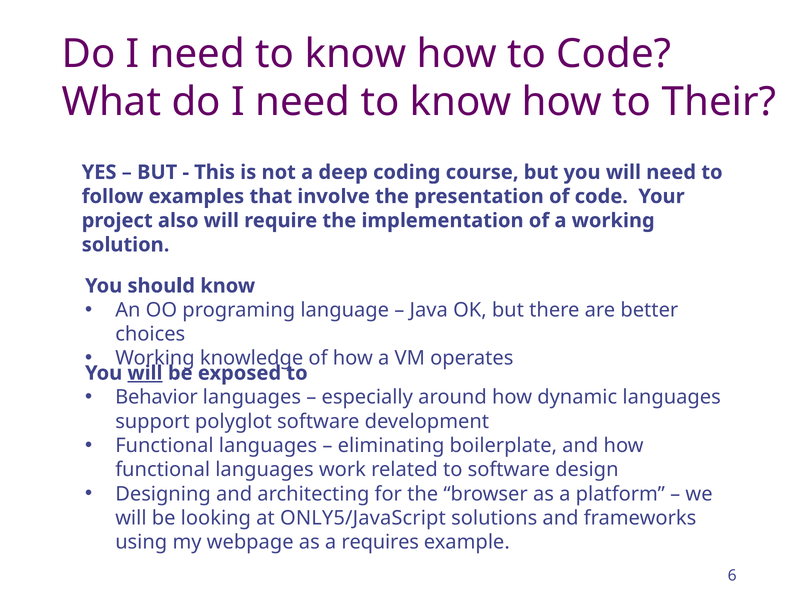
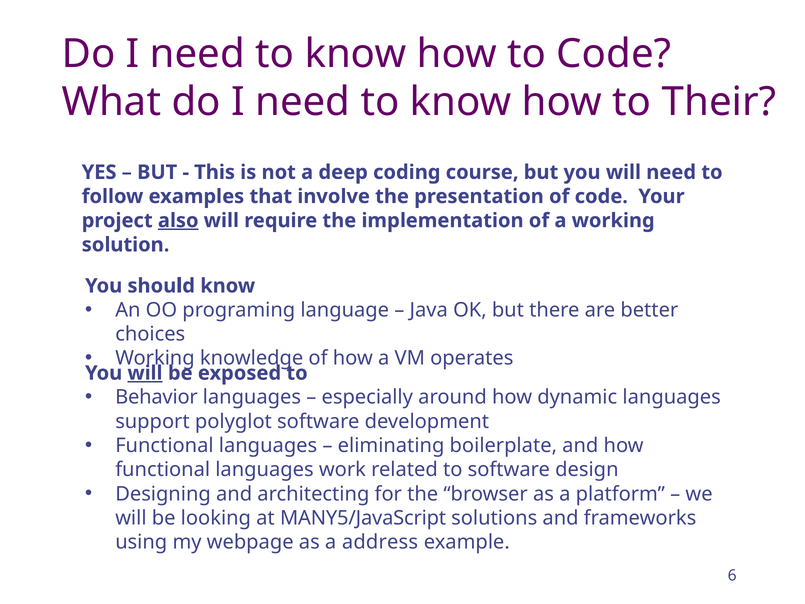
also underline: none -> present
ONLY5/JavaScript: ONLY5/JavaScript -> MANY5/JavaScript
requires: requires -> address
